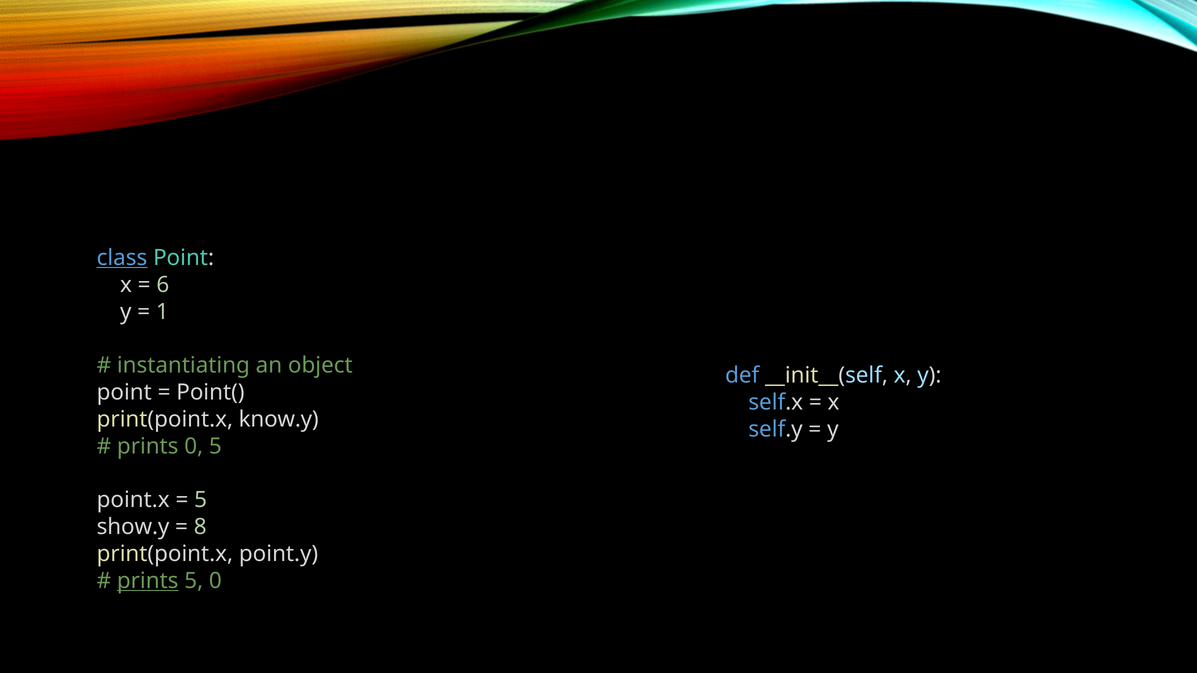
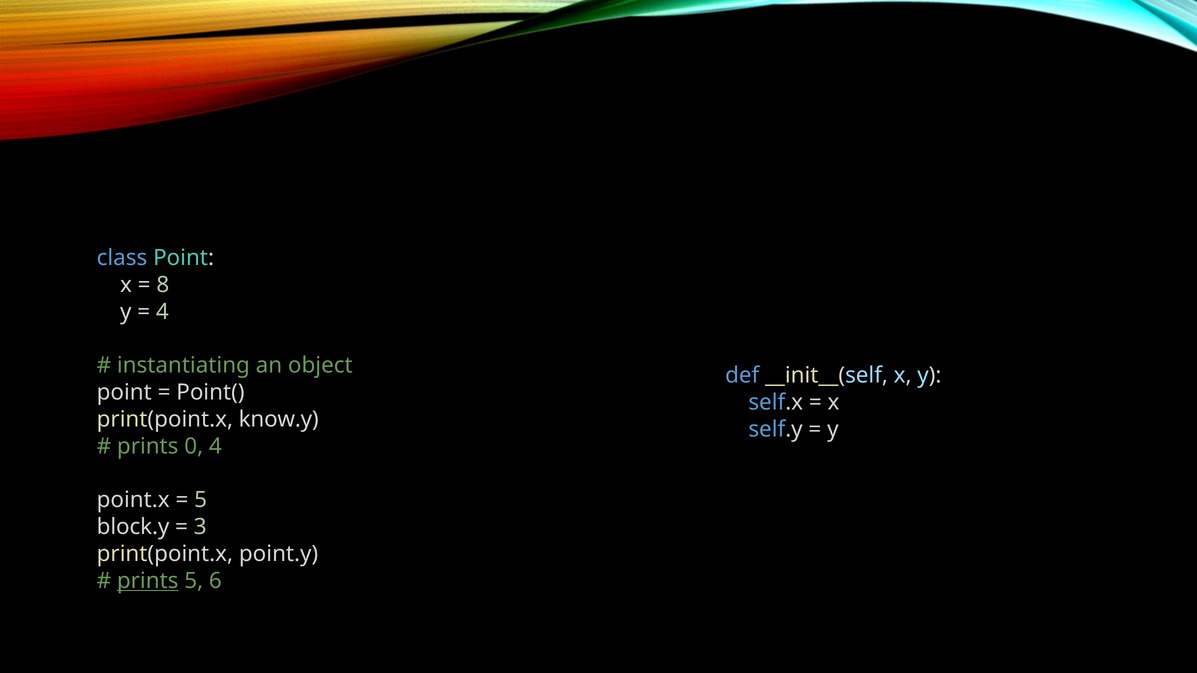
class underline: present -> none
6: 6 -> 8
1 at (162, 312): 1 -> 4
0 5: 5 -> 4
show.y: show.y -> block.y
8: 8 -> 3
5 0: 0 -> 6
